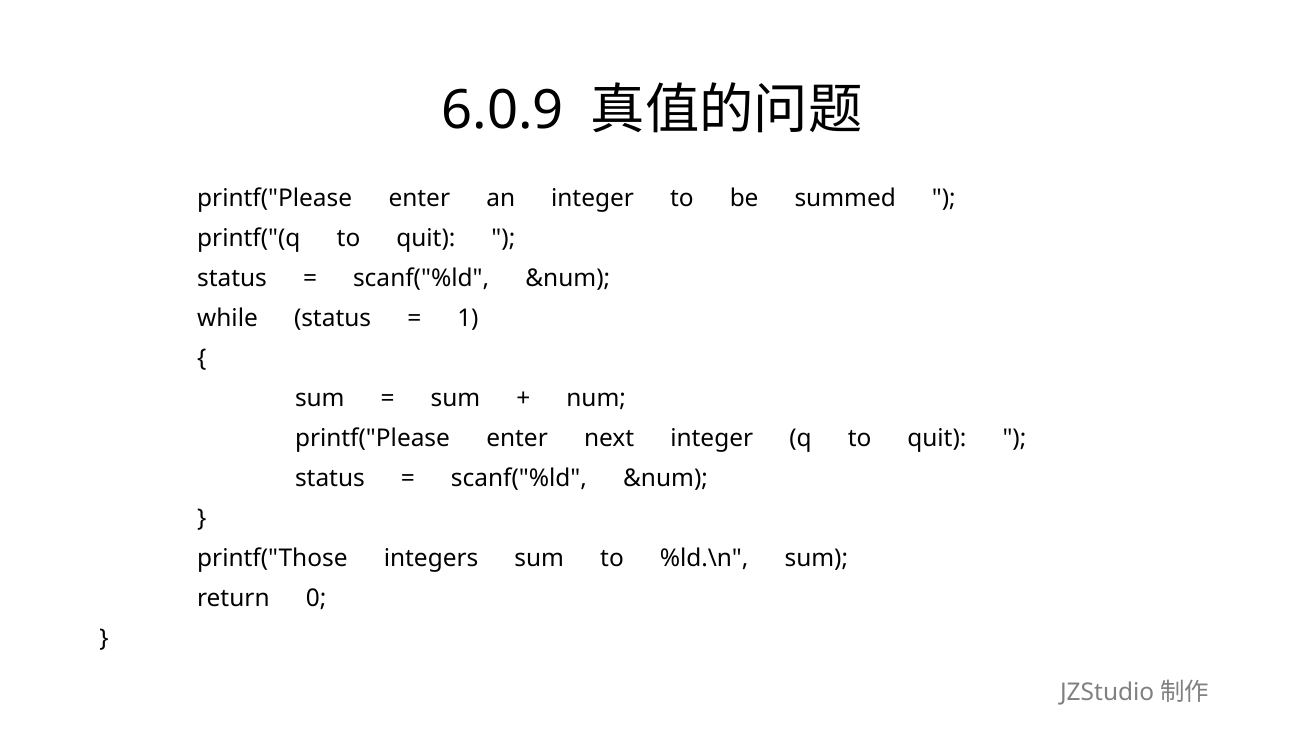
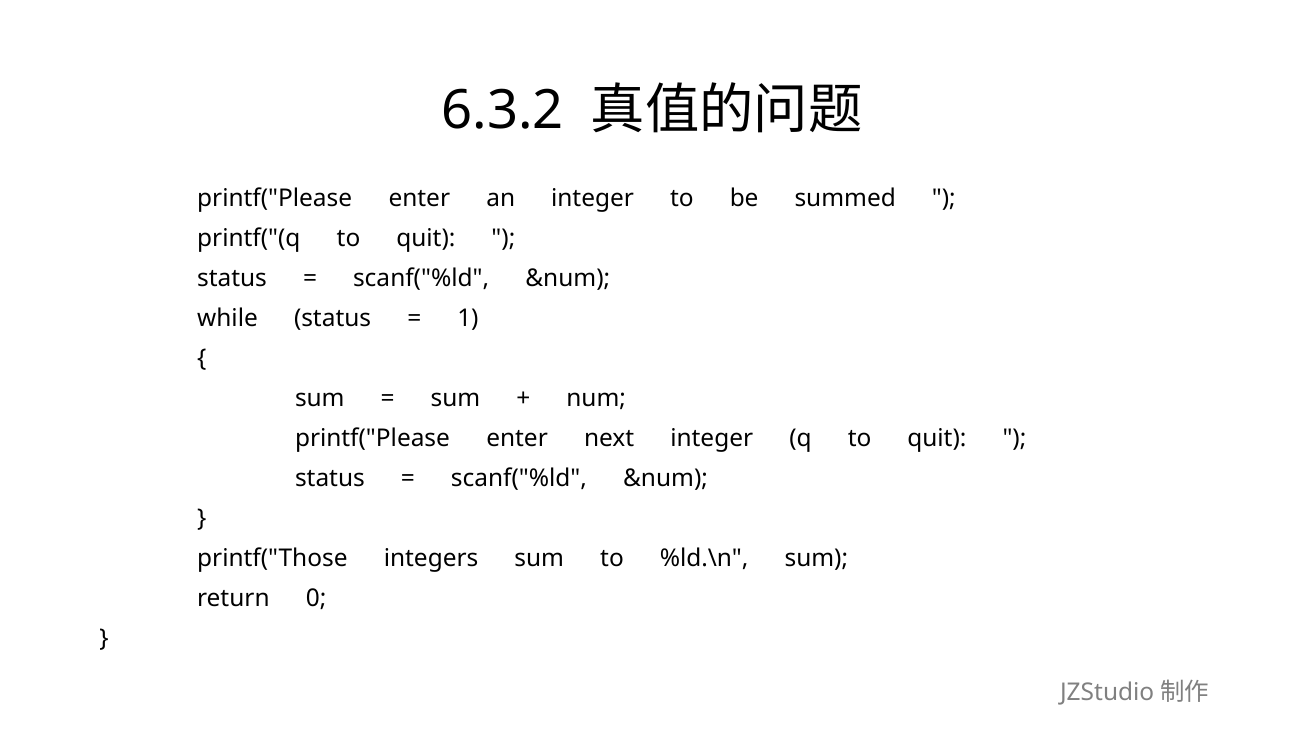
6.0.9: 6.0.9 -> 6.3.2
